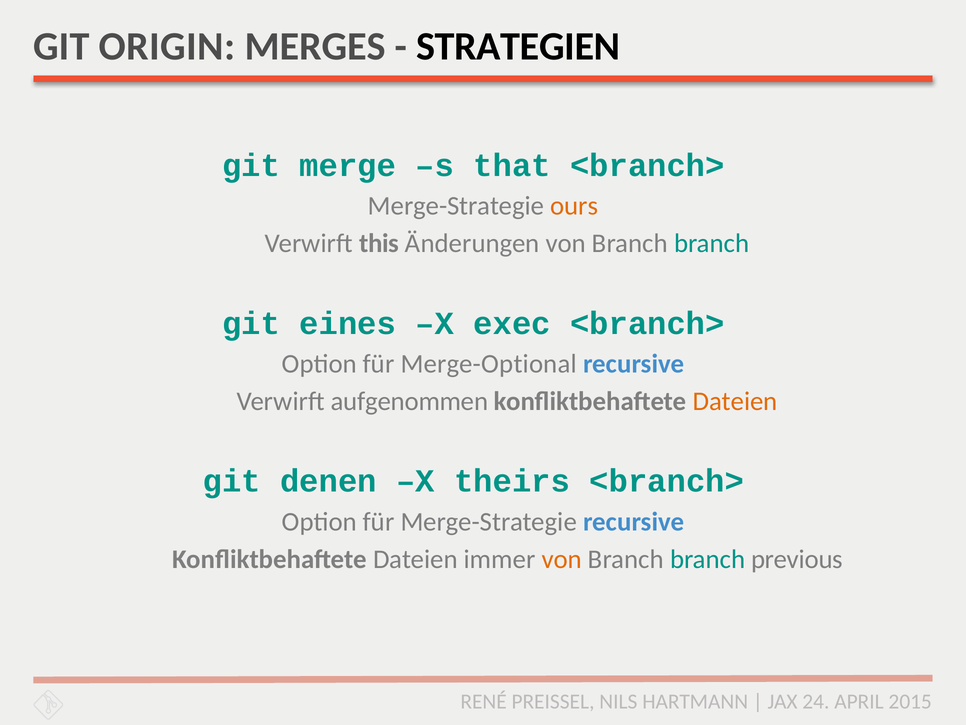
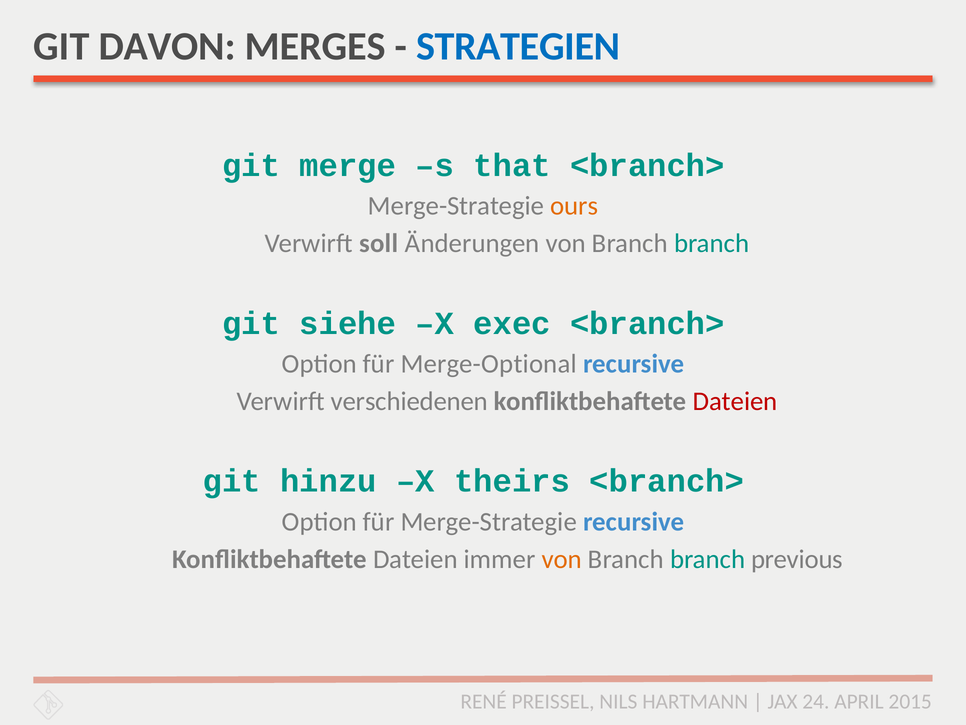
ORIGIN: ORIGIN -> DAVON
STRATEGIEN colour: black -> blue
this: this -> soll
eines: eines -> siehe
aufgenommen: aufgenommen -> verschiedenen
Dateien at (735, 401) colour: orange -> red
denen: denen -> hinzu
